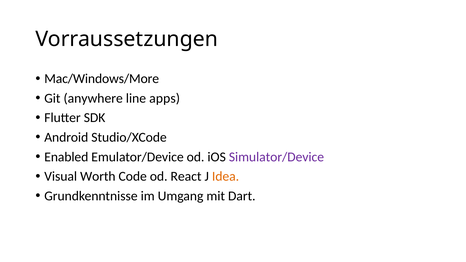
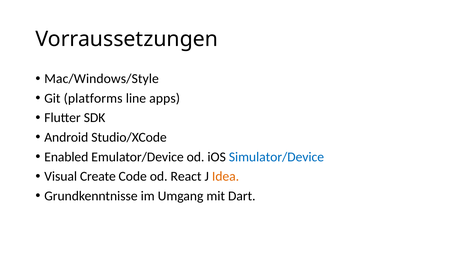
Mac/Windows/More: Mac/Windows/More -> Mac/Windows/Style
anywhere: anywhere -> platforms
Simulator/Device colour: purple -> blue
Worth: Worth -> Create
